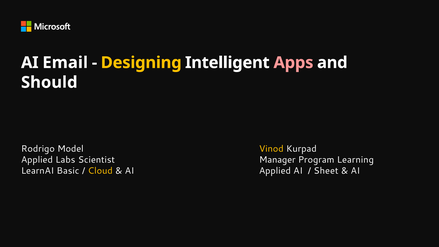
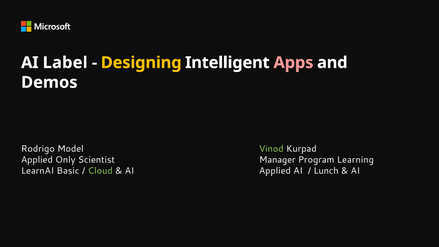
Email: Email -> Label
Should: Should -> Demos
Vinod colour: yellow -> light green
Labs: Labs -> Only
Cloud colour: yellow -> light green
Sheet: Sheet -> Lunch
